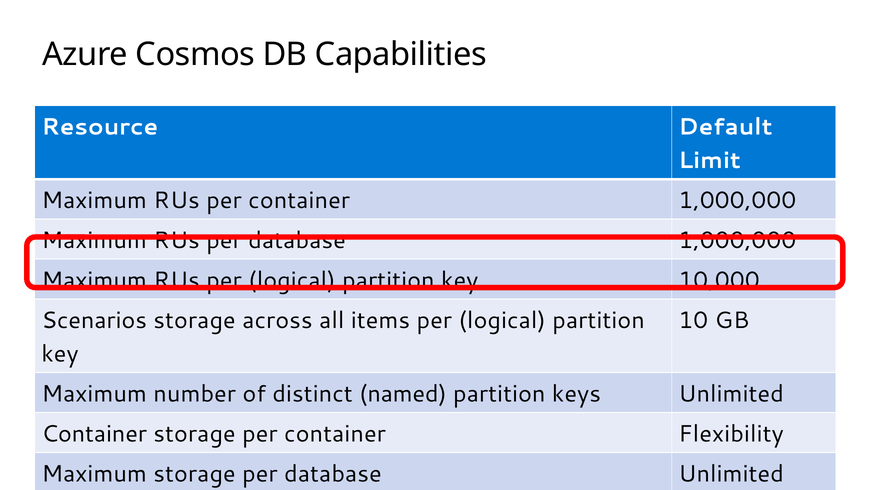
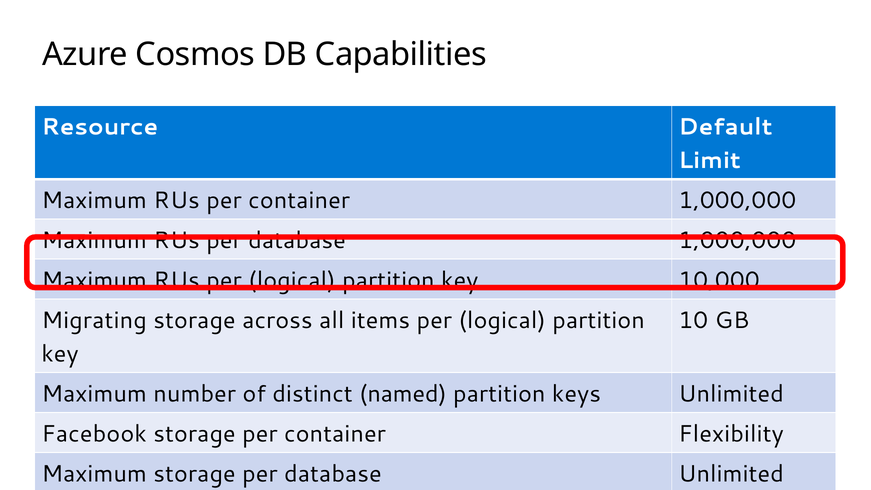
Scenarios: Scenarios -> Migrating
Container at (94, 434): Container -> Facebook
